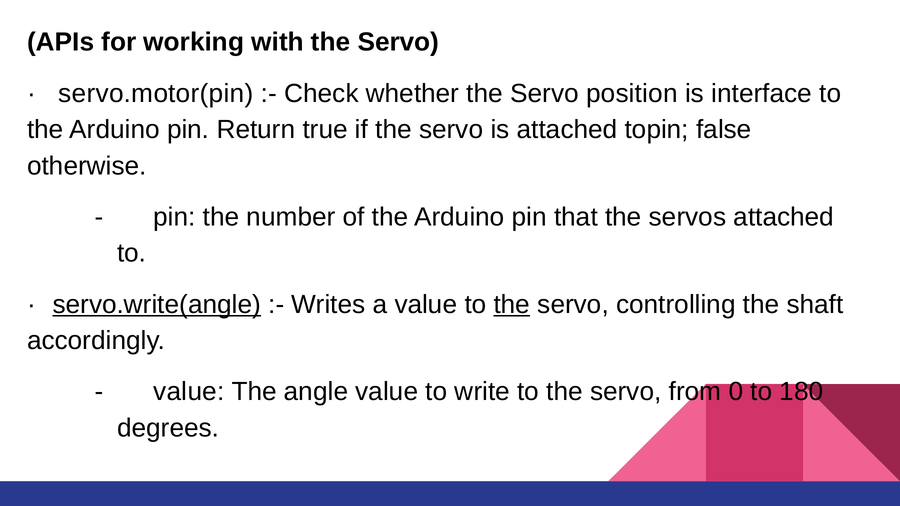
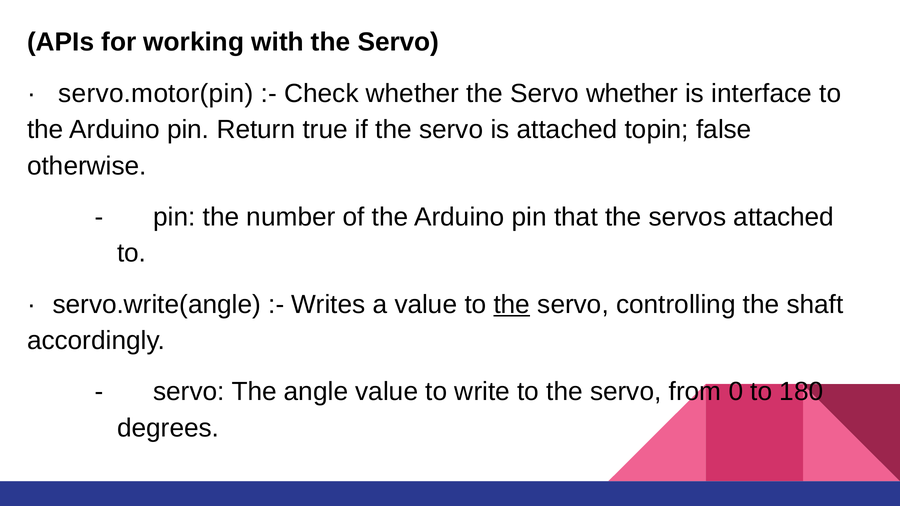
Servo position: position -> whether
servo.write(angle underline: present -> none
value at (189, 392): value -> servo
